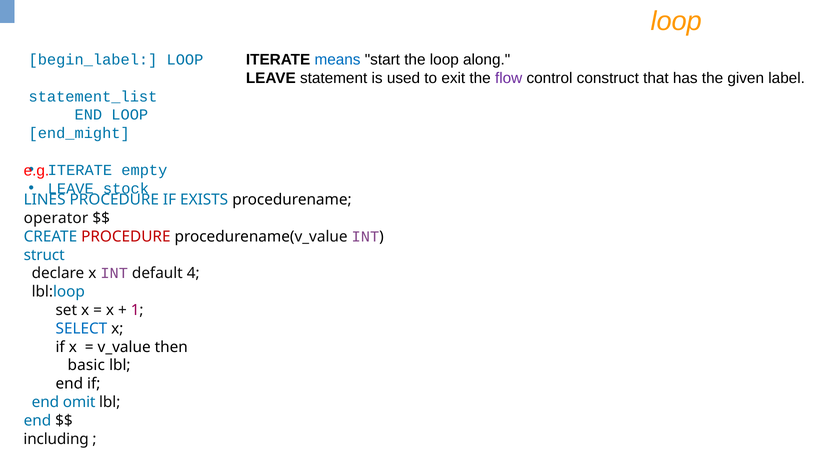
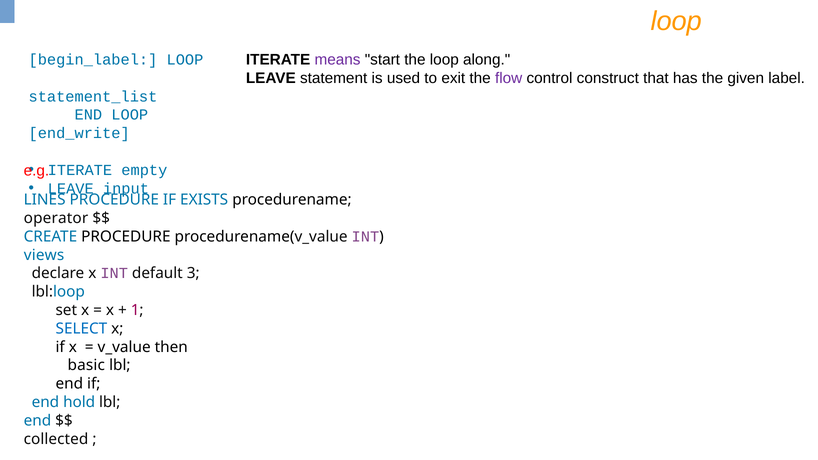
means colour: blue -> purple
end_might: end_might -> end_write
stock: stock -> input
PROCEDURE at (126, 237) colour: red -> black
struct: struct -> views
4: 4 -> 3
omit: omit -> hold
including: including -> collected
